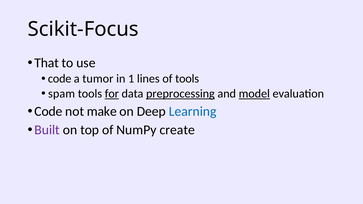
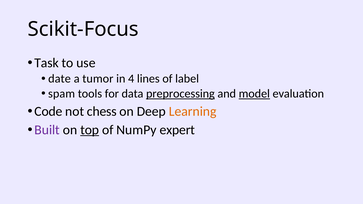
That: That -> Task
code at (60, 79): code -> date
1: 1 -> 4
of tools: tools -> label
for underline: present -> none
make: make -> chess
Learning colour: blue -> orange
top underline: none -> present
create: create -> expert
